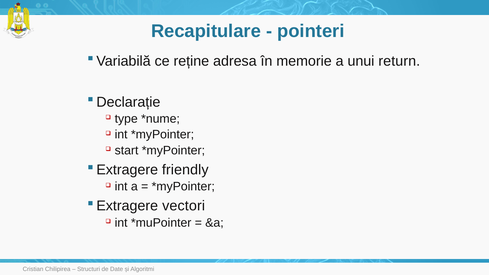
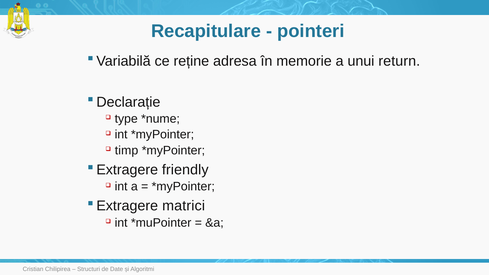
start: start -> timp
vectori: vectori -> matrici
